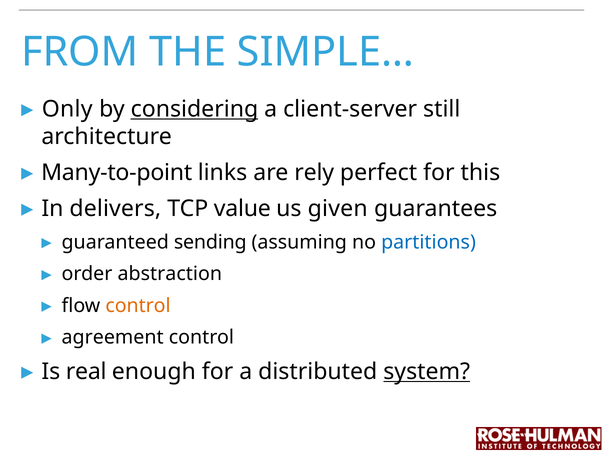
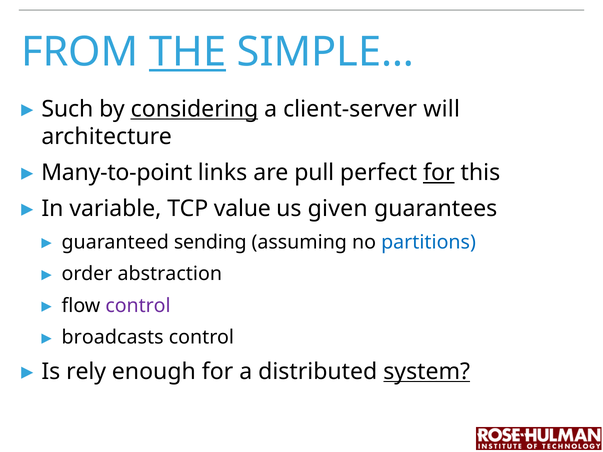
THE underline: none -> present
Only: Only -> Such
still: still -> will
rely: rely -> pull
for at (439, 173) underline: none -> present
delivers: delivers -> variable
control at (138, 306) colour: orange -> purple
agreement: agreement -> broadcasts
real: real -> rely
